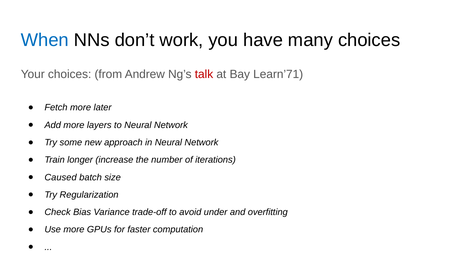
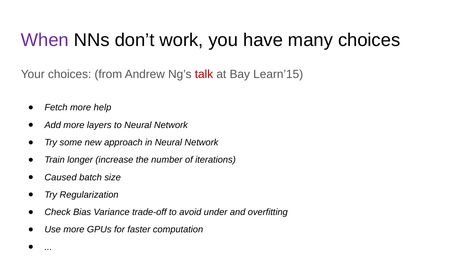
When colour: blue -> purple
Learn’71: Learn’71 -> Learn’15
later: later -> help
